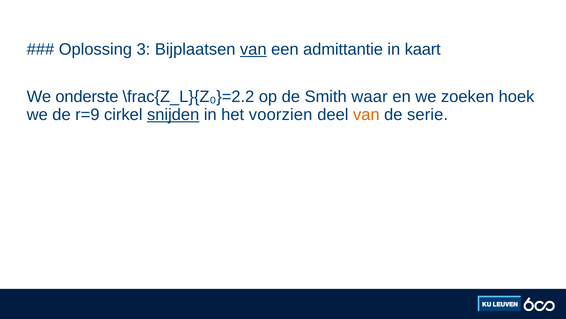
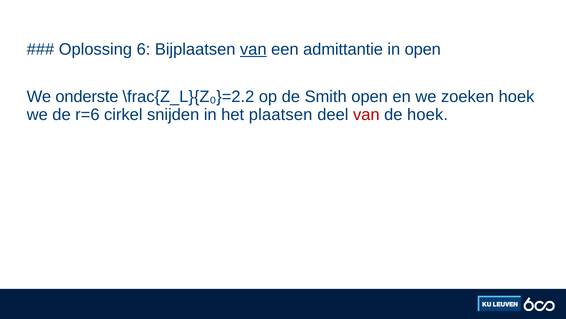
3: 3 -> 6
in kaart: kaart -> open
Smith waar: waar -> open
r=9: r=9 -> r=6
snijden underline: present -> none
voorzien: voorzien -> plaatsen
van at (366, 114) colour: orange -> red
de serie: serie -> hoek
